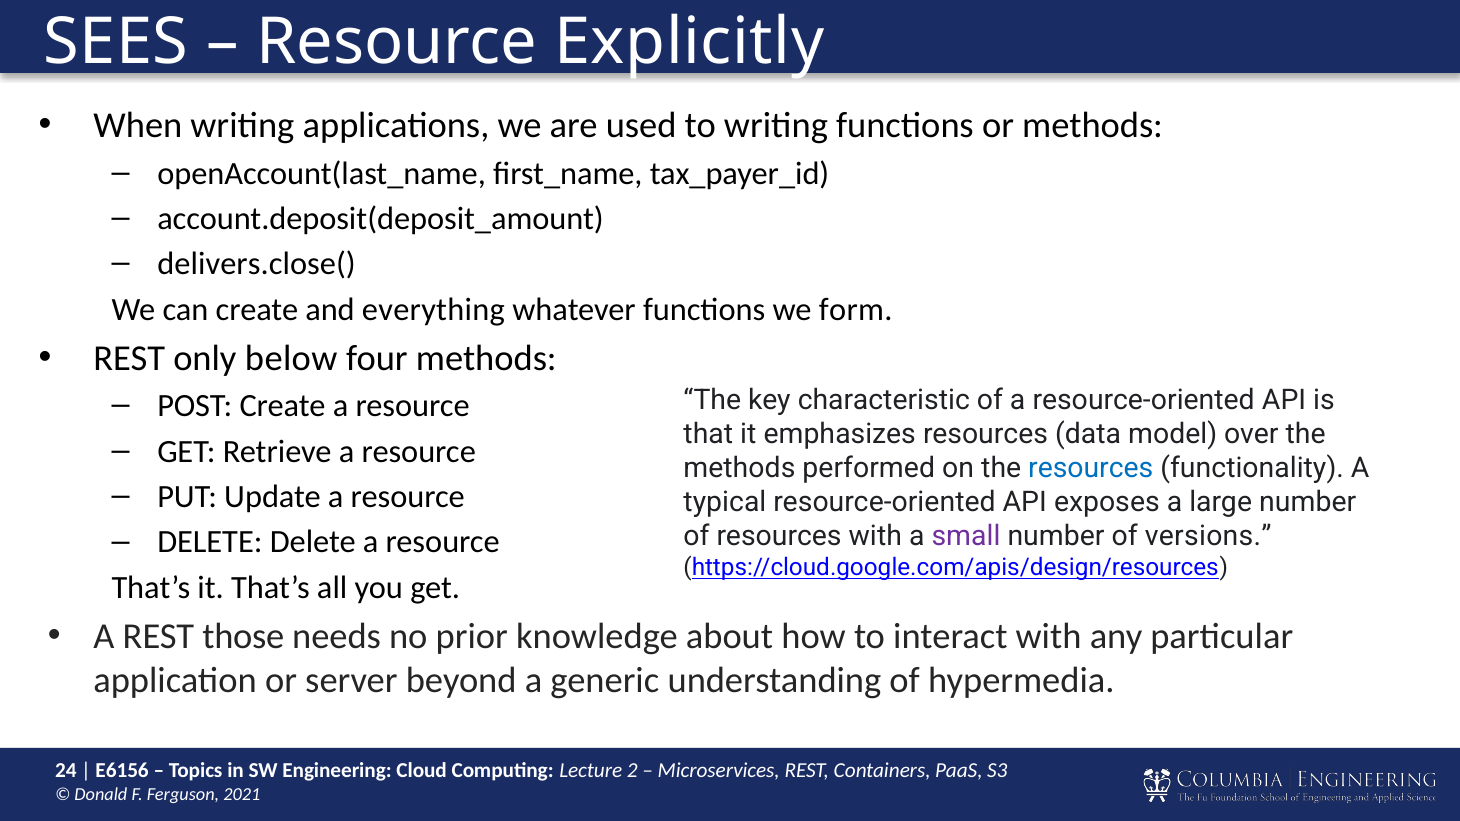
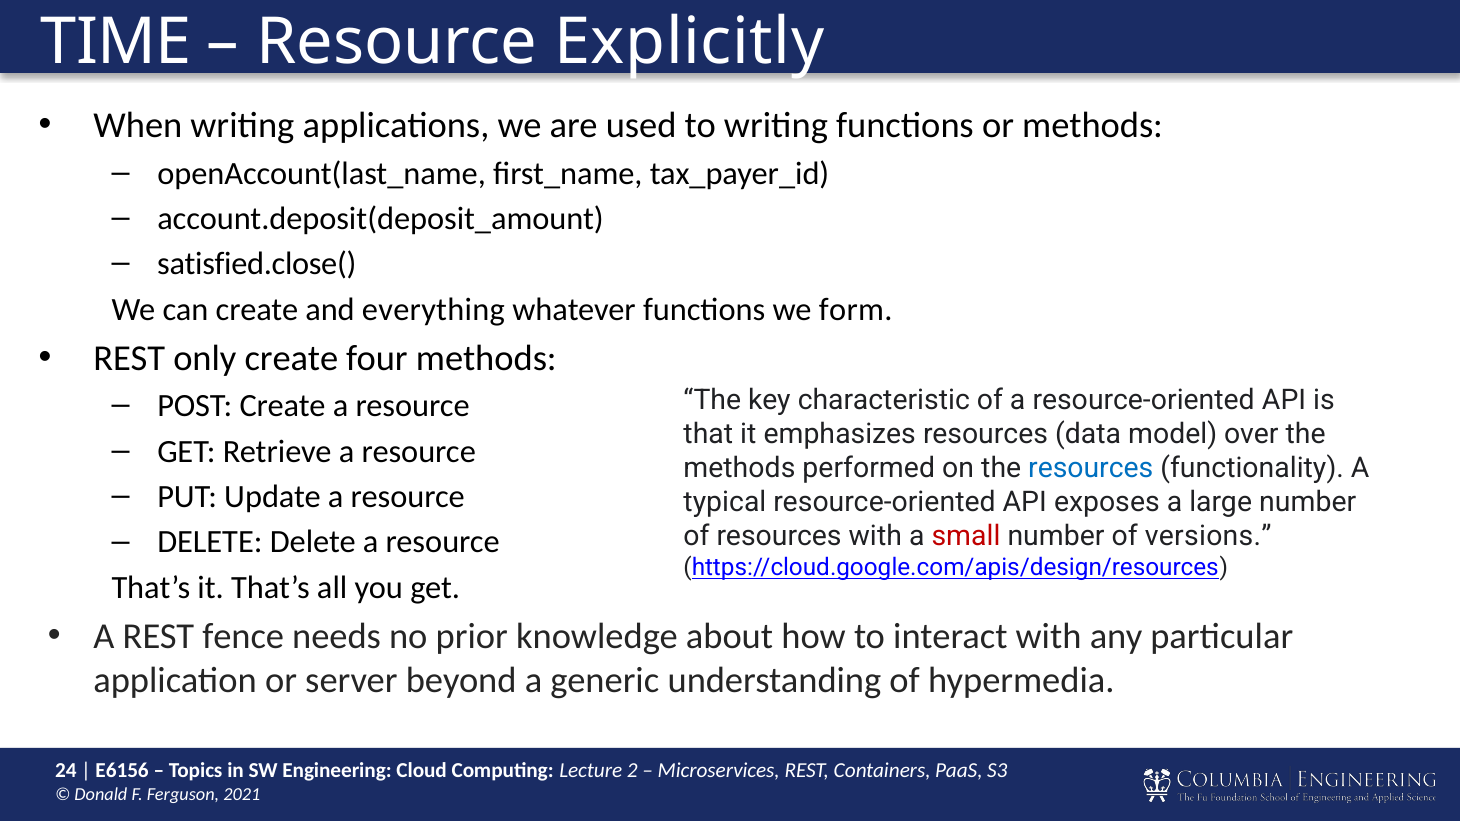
SEES: SEES -> TIME
delivers.close(: delivers.close( -> satisfied.close(
only below: below -> create
small colour: purple -> red
those: those -> fence
